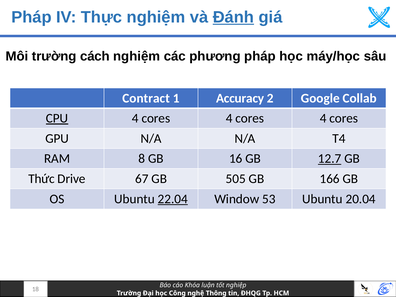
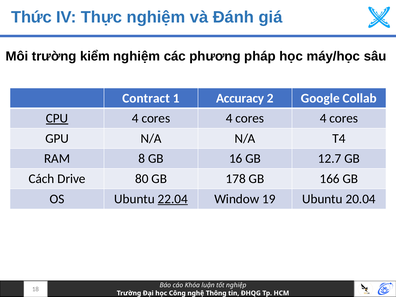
Pháp at (31, 17): Pháp -> Thức
Đánh underline: present -> none
cách: cách -> kiểm
12.7 underline: present -> none
Thức: Thức -> Cách
67: 67 -> 80
505: 505 -> 178
53: 53 -> 19
